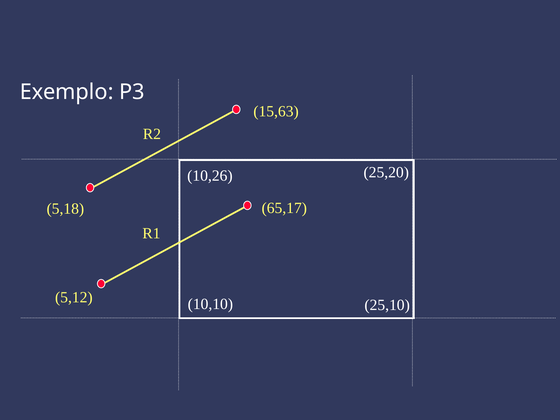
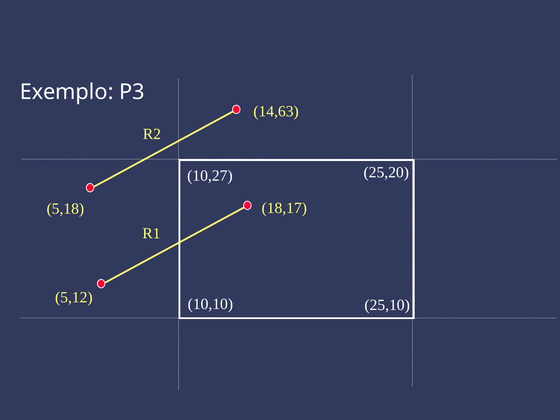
15,63: 15,63 -> 14,63
10,26: 10,26 -> 10,27
65,17: 65,17 -> 18,17
